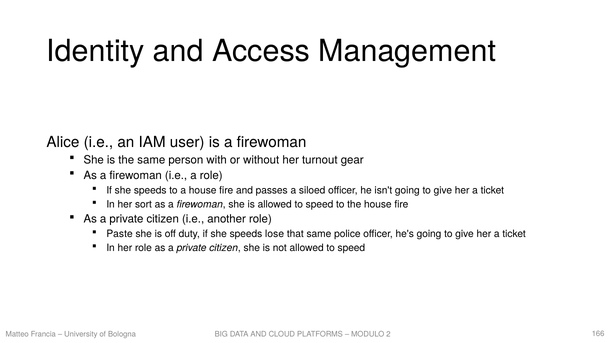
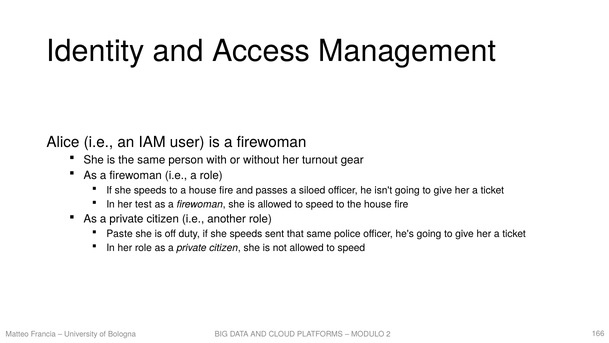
sort: sort -> test
lose: lose -> sent
